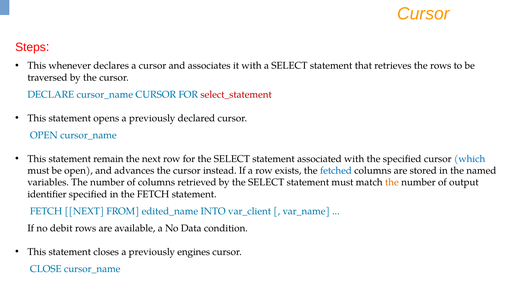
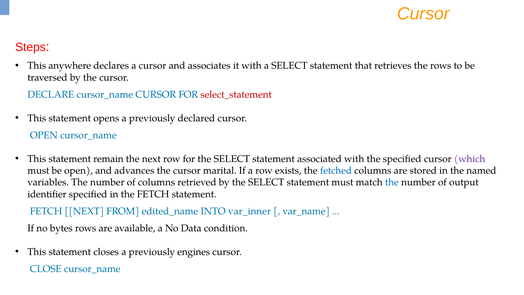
whenever: whenever -> anywhere
which colour: blue -> purple
instead: instead -> marital
the at (392, 182) colour: orange -> blue
var_client: var_client -> var_inner
debit: debit -> bytes
